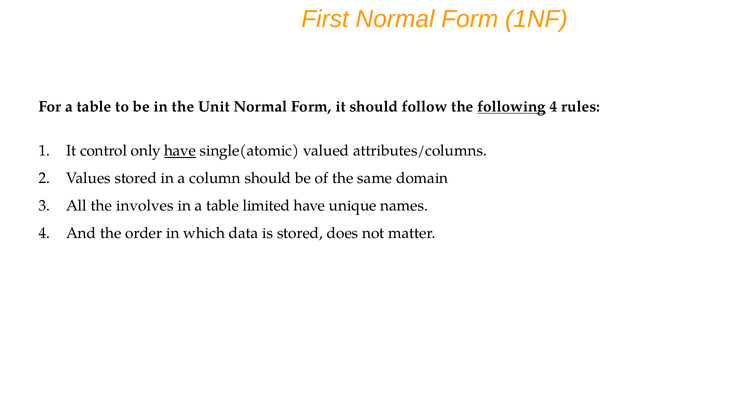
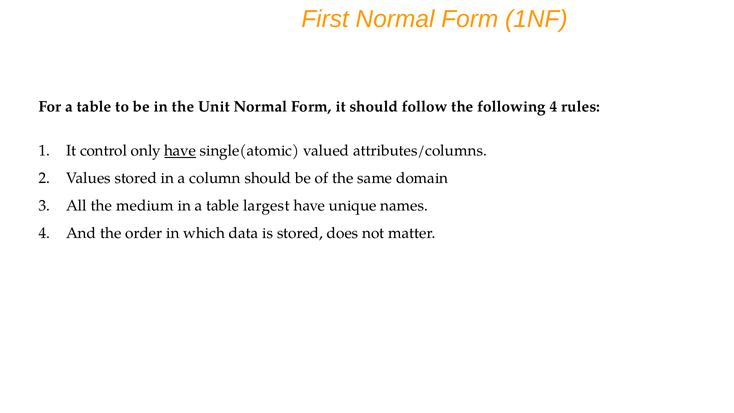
following underline: present -> none
involves: involves -> medium
limited: limited -> largest
